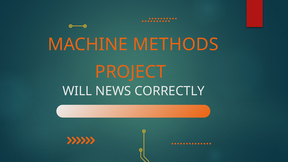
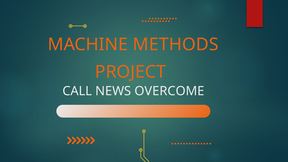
WILL: WILL -> CALL
CORRECTLY: CORRECTLY -> OVERCOME
